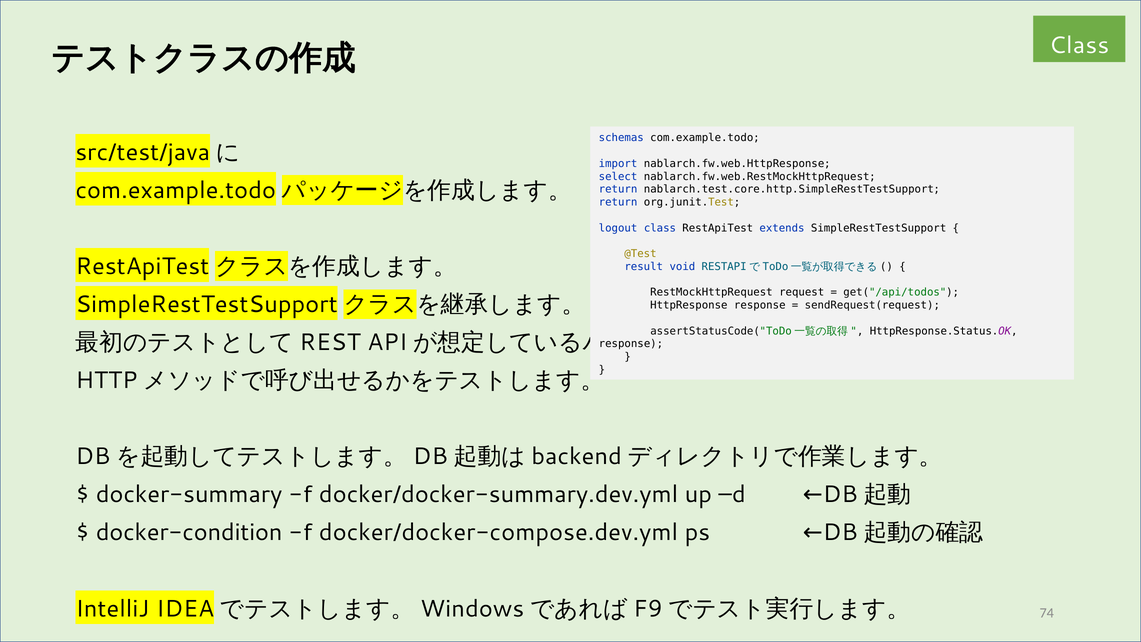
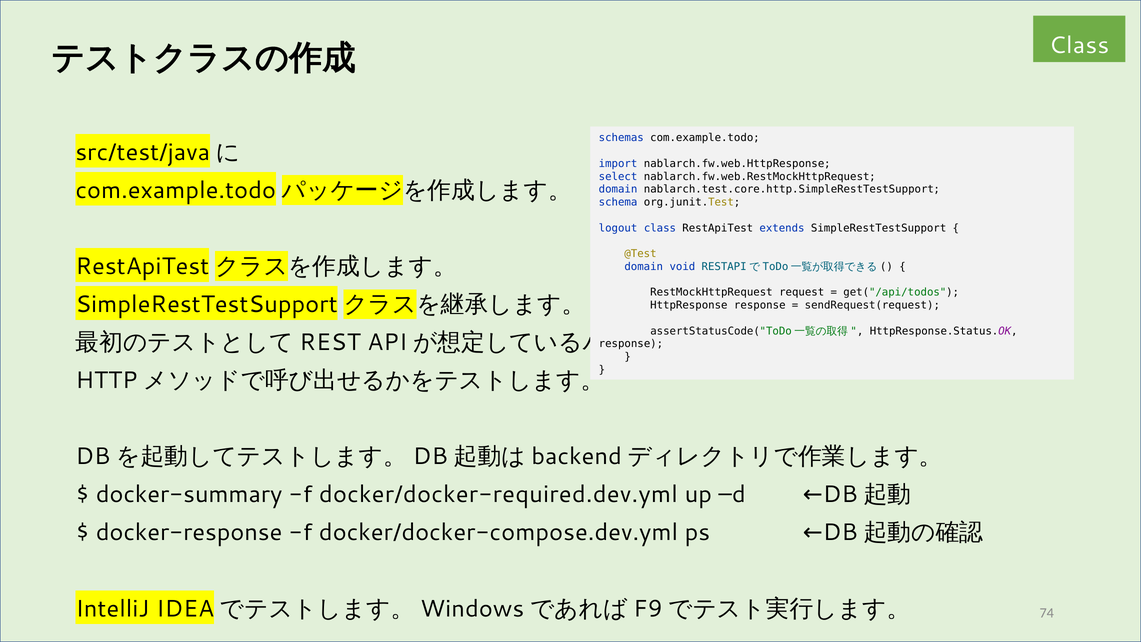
return at (618, 189): return -> domain
return at (618, 202): return -> schema
result at (644, 267): result -> domain
docker/docker-summary.dev.yml: docker/docker-summary.dev.yml -> docker/docker-required.dev.yml
docker-condition: docker-condition -> docker-response
